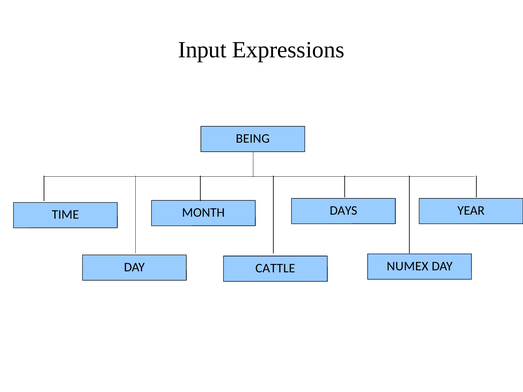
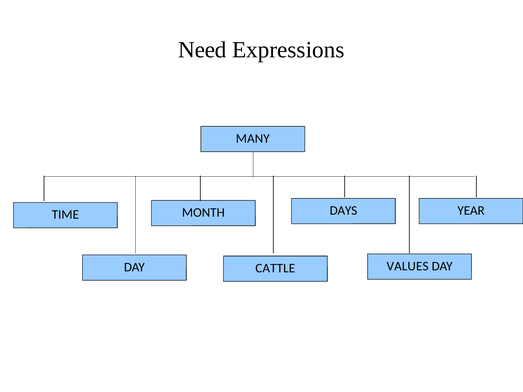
Input: Input -> Need
BEING: BEING -> MANY
NUMEX: NUMEX -> VALUES
